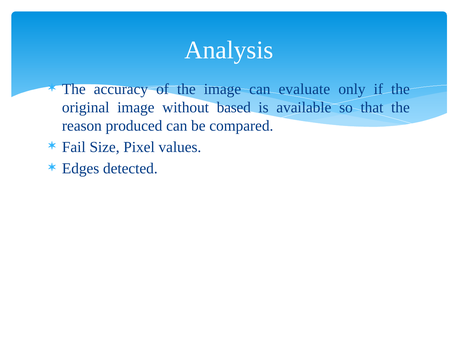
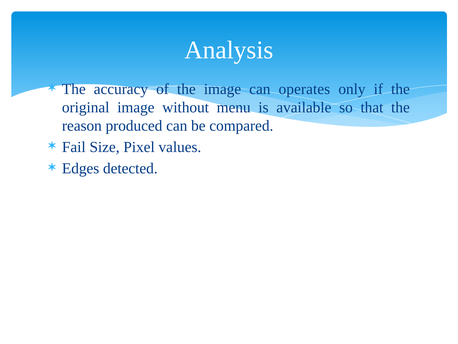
evaluate: evaluate -> operates
based: based -> menu
